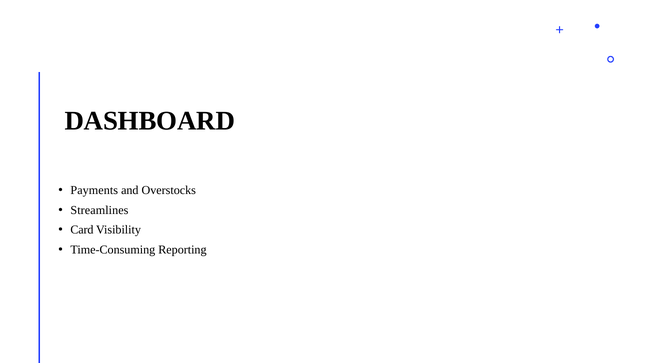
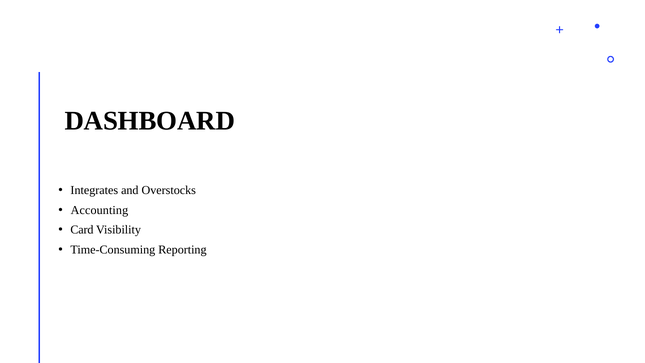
Payments: Payments -> Integrates
Streamlines: Streamlines -> Accounting
